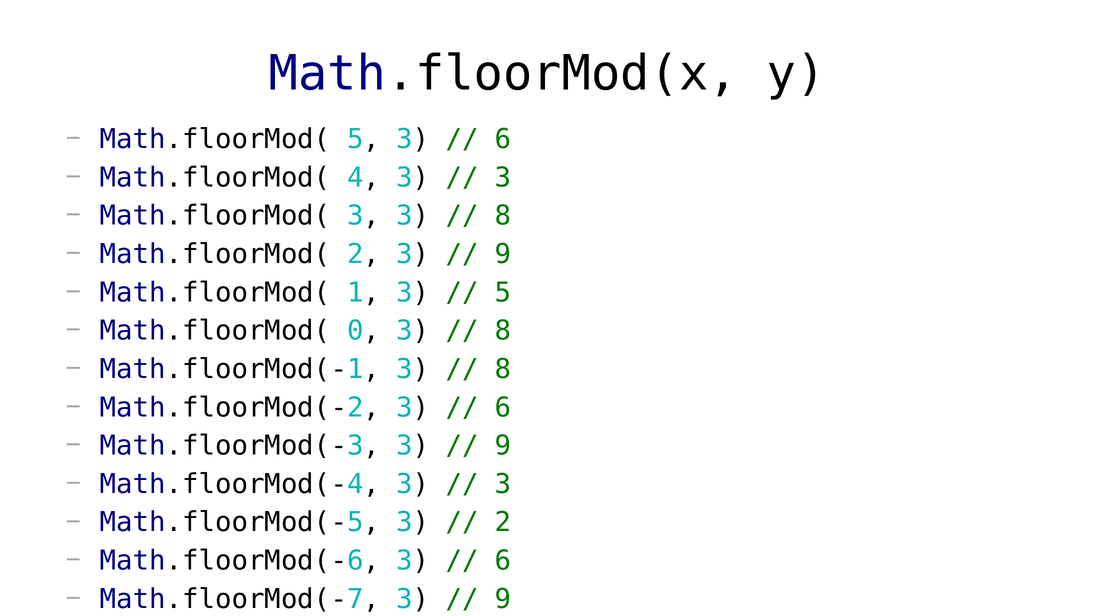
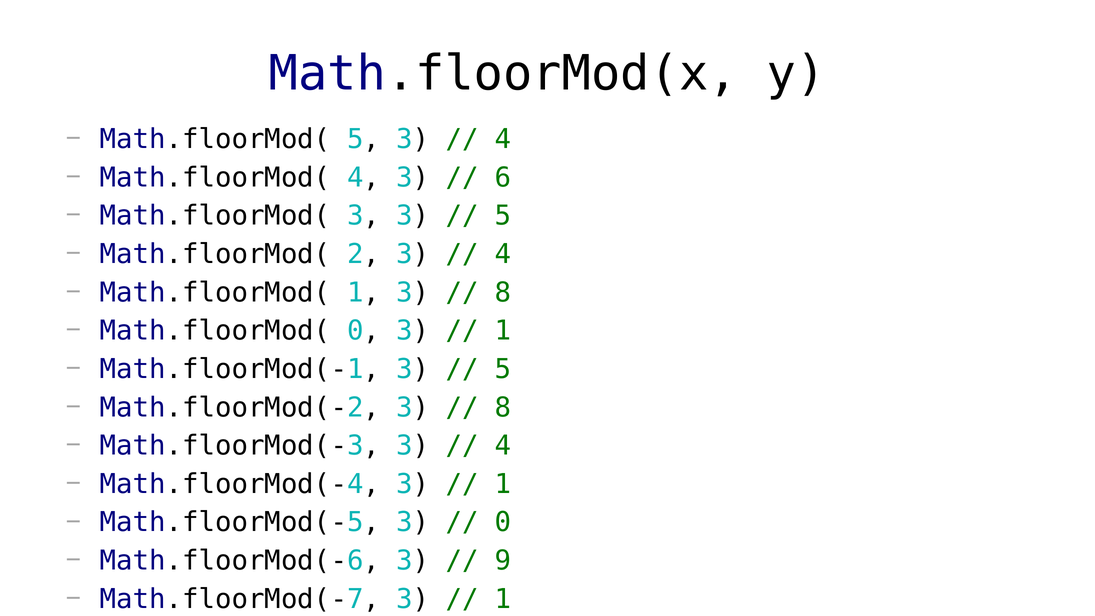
6 at (503, 139): 6 -> 4
3 at (503, 178): 3 -> 6
8 at (503, 216): 8 -> 5
9 at (503, 254): 9 -> 4
5 at (503, 292): 5 -> 8
8 at (503, 331): 8 -> 1
8 at (503, 369): 8 -> 5
6 at (503, 407): 6 -> 8
9 at (503, 446): 9 -> 4
3 at (503, 484): 3 -> 1
2 at (503, 522): 2 -> 0
6 at (503, 561): 6 -> 9
9 at (503, 599): 9 -> 1
